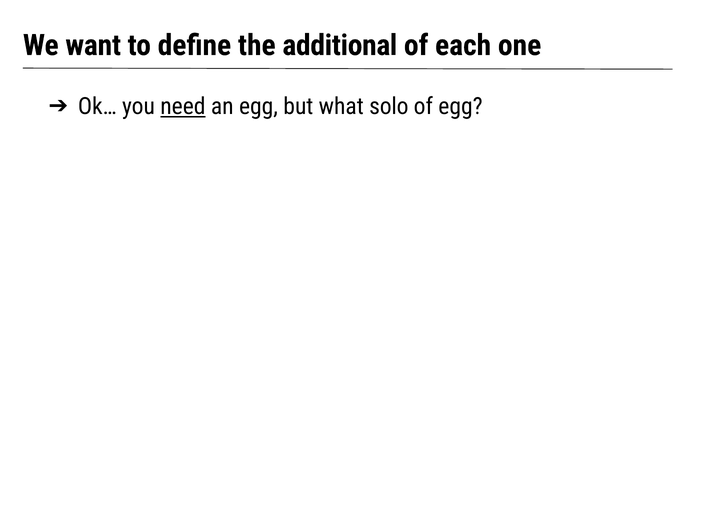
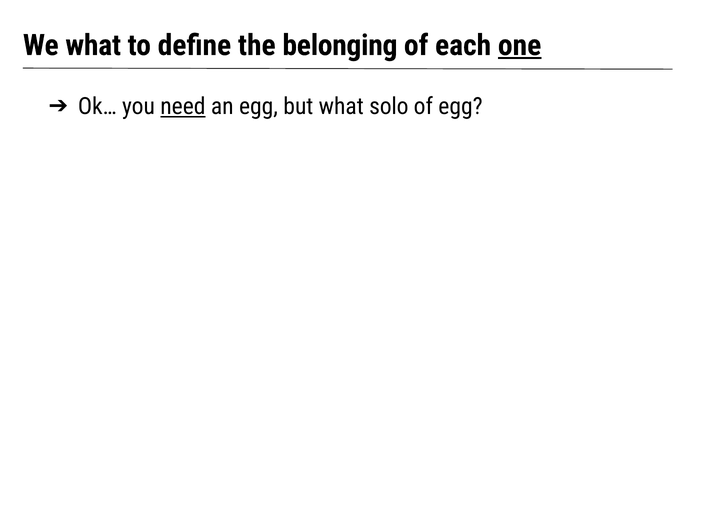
We want: want -> what
additional: additional -> belonging
one underline: none -> present
